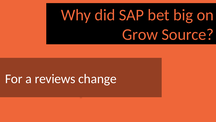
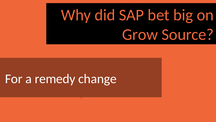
reviews: reviews -> remedy
